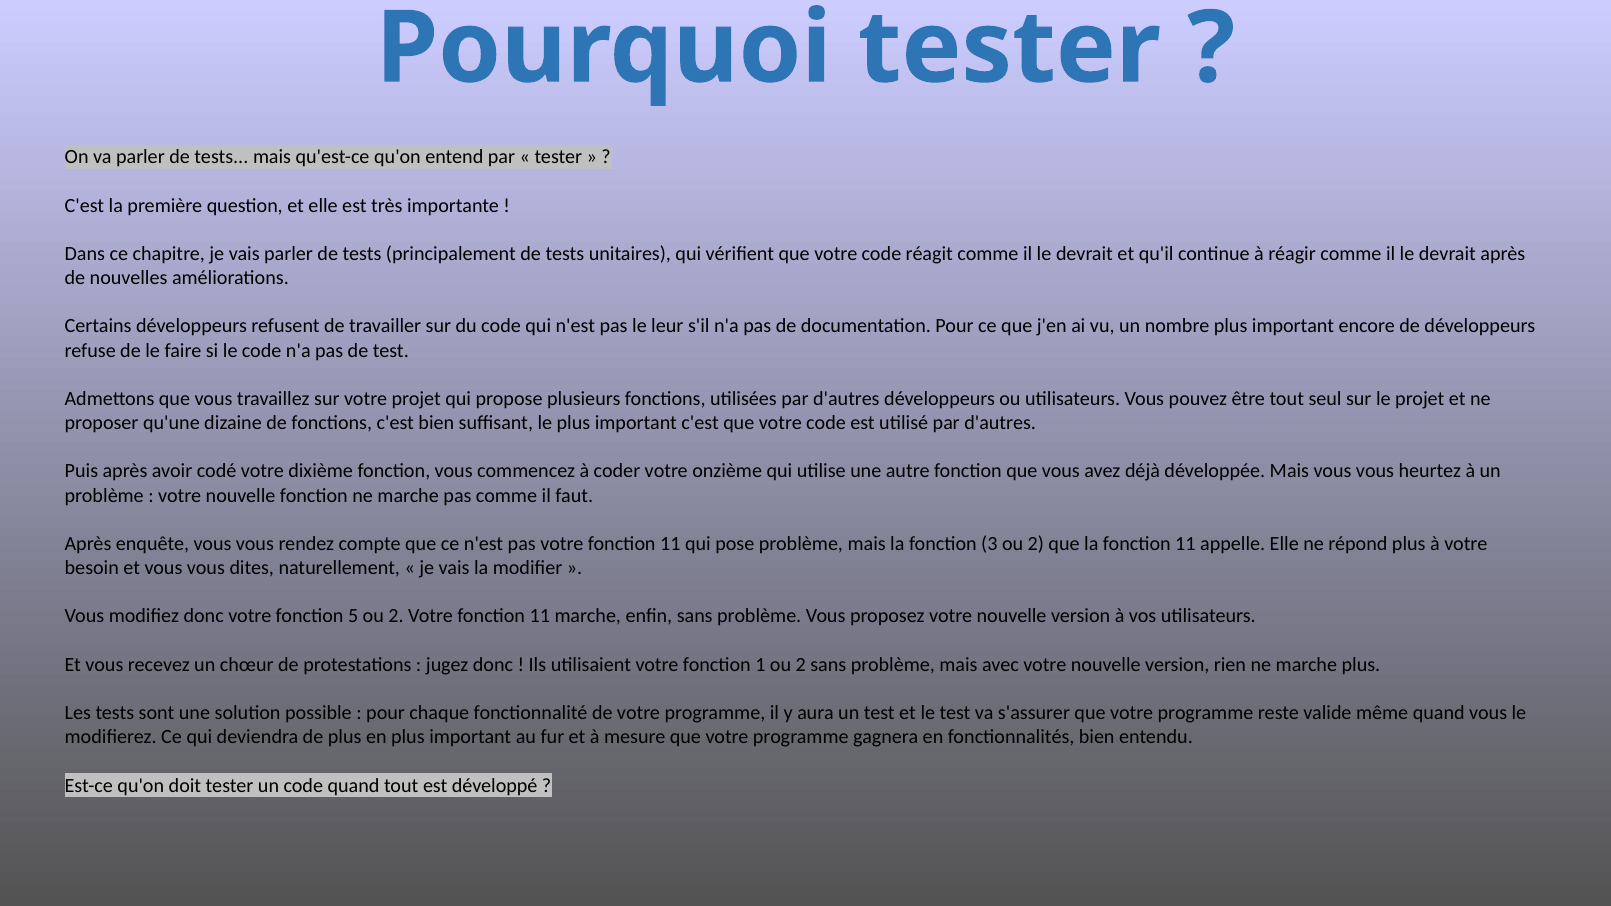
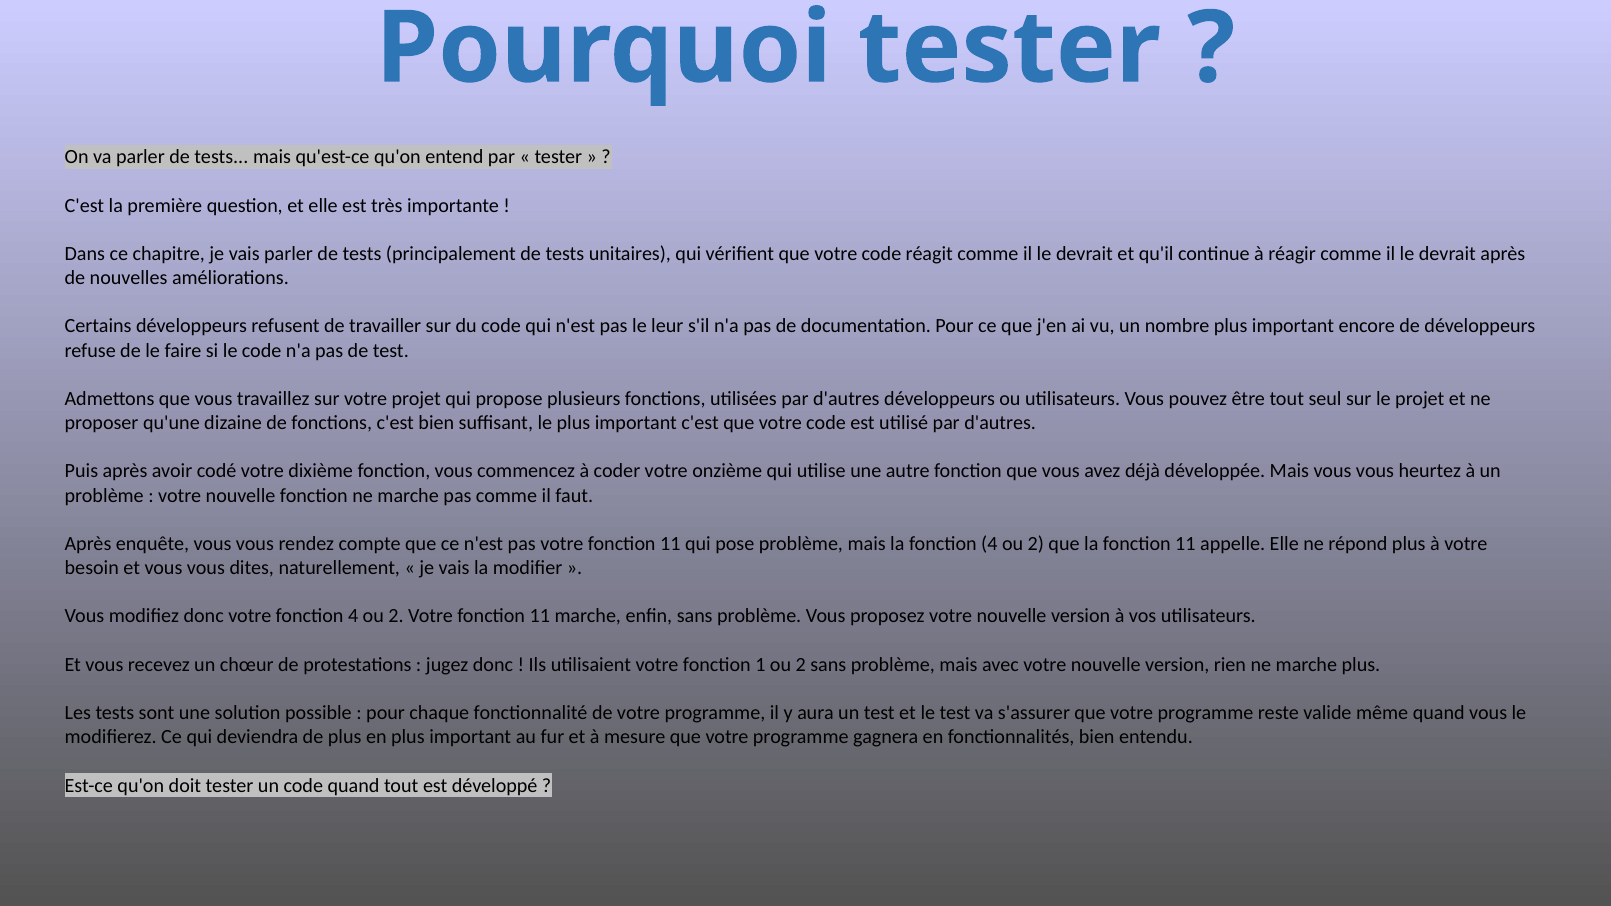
la fonction 3: 3 -> 4
votre fonction 5: 5 -> 4
